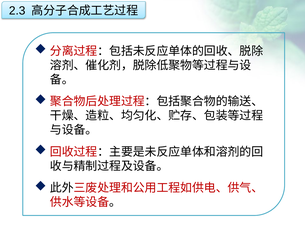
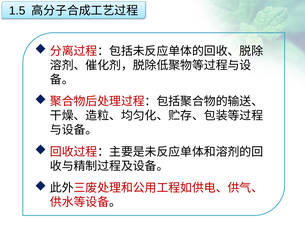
2.3: 2.3 -> 1.5
